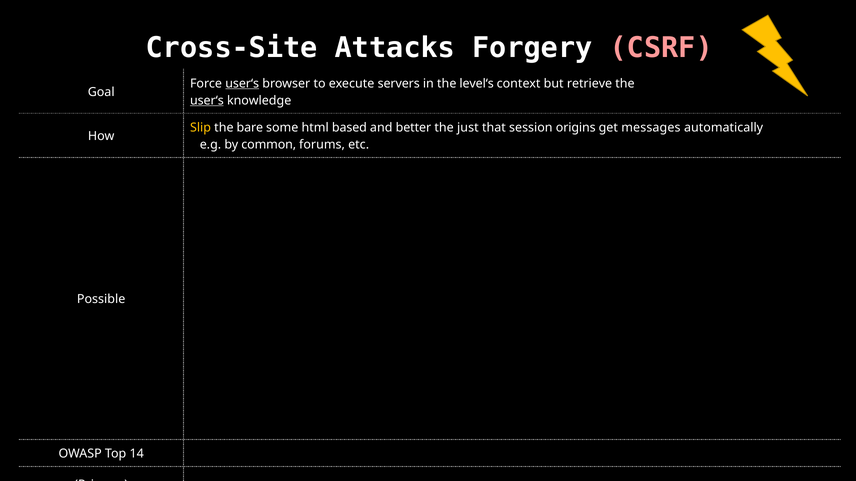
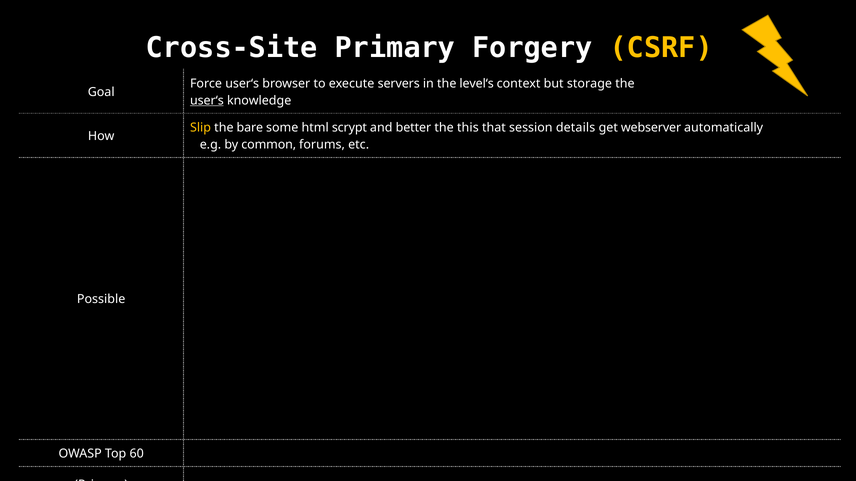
Cross-Site Attacks: Attacks -> Primary
CSRF colour: pink -> yellow
user‘s at (242, 84) underline: present -> none
retrieve: retrieve -> storage
based: based -> scrypt
just: just -> this
origins: origins -> details
messages: messages -> webserver
14: 14 -> 60
